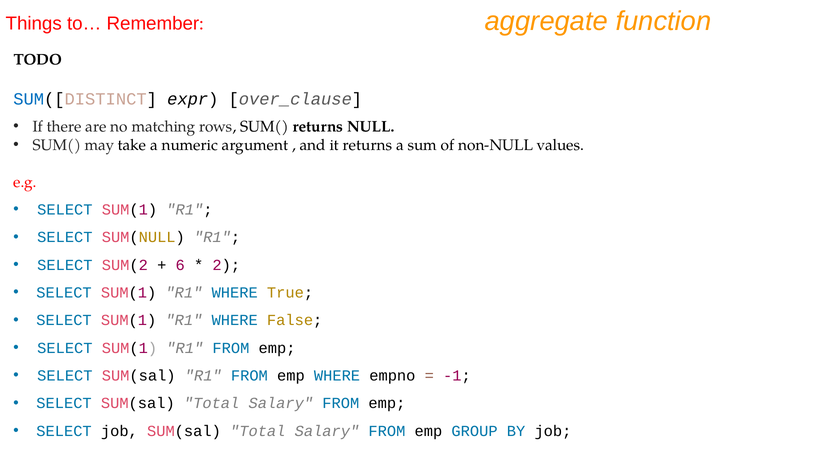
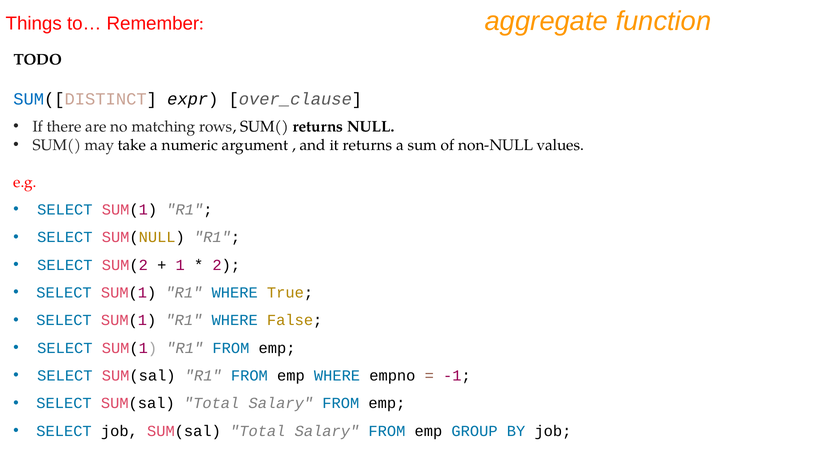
6: 6 -> 1
